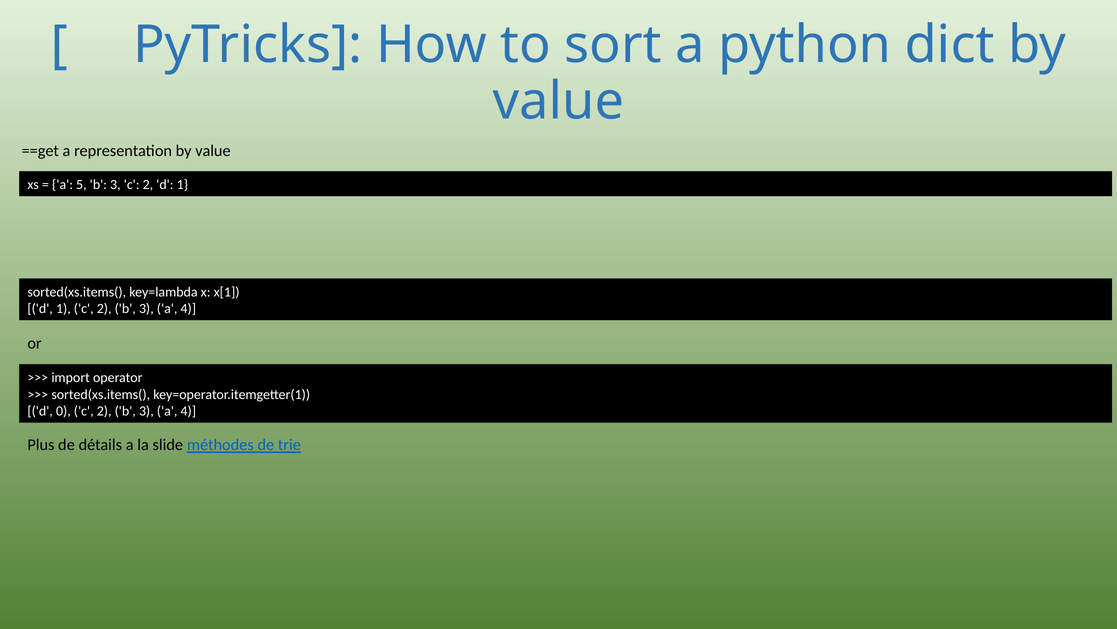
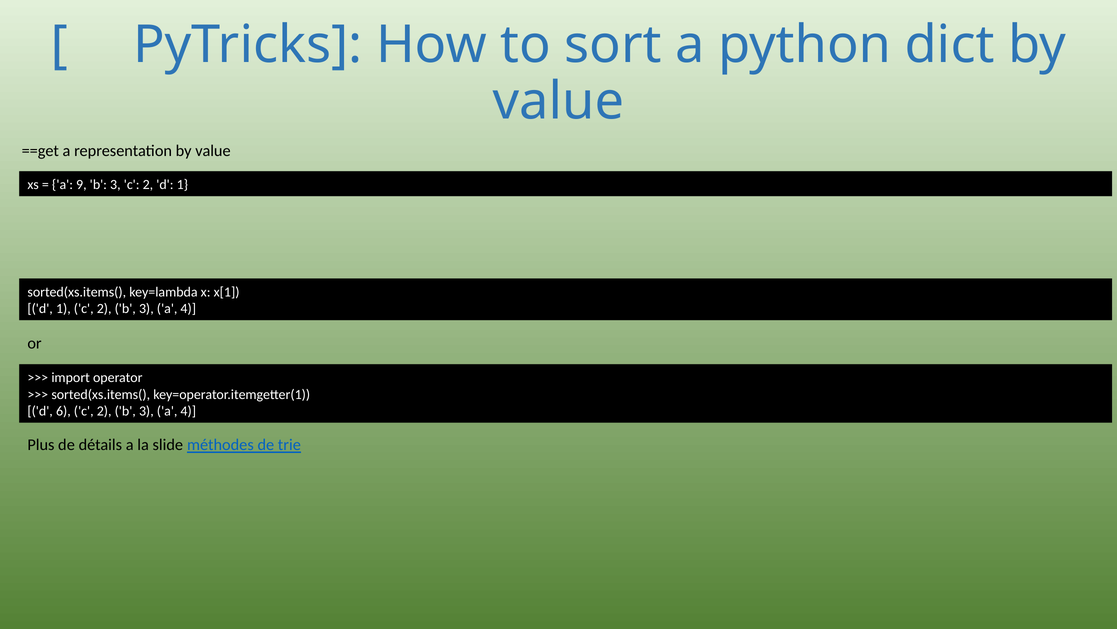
5: 5 -> 9
0: 0 -> 6
